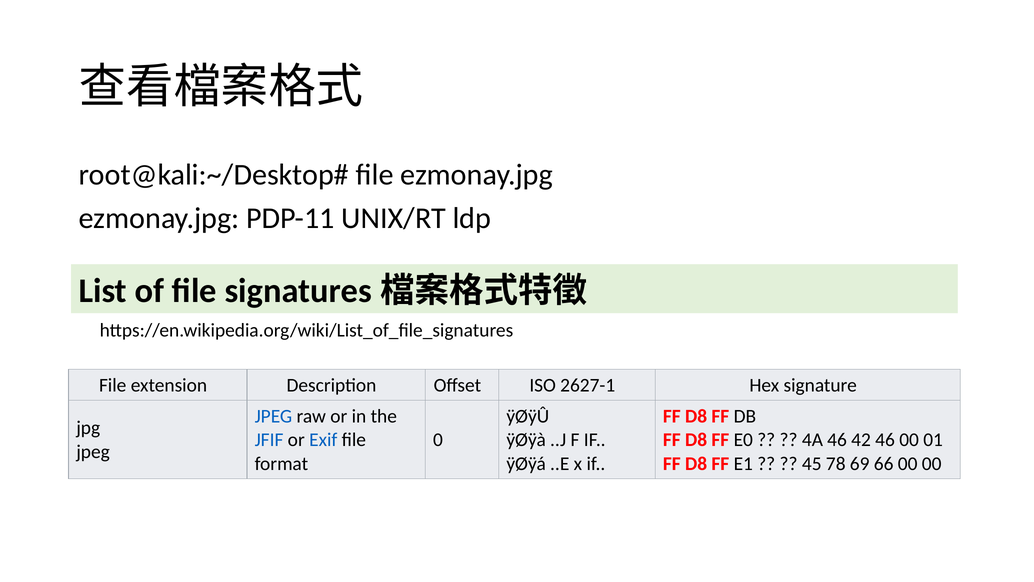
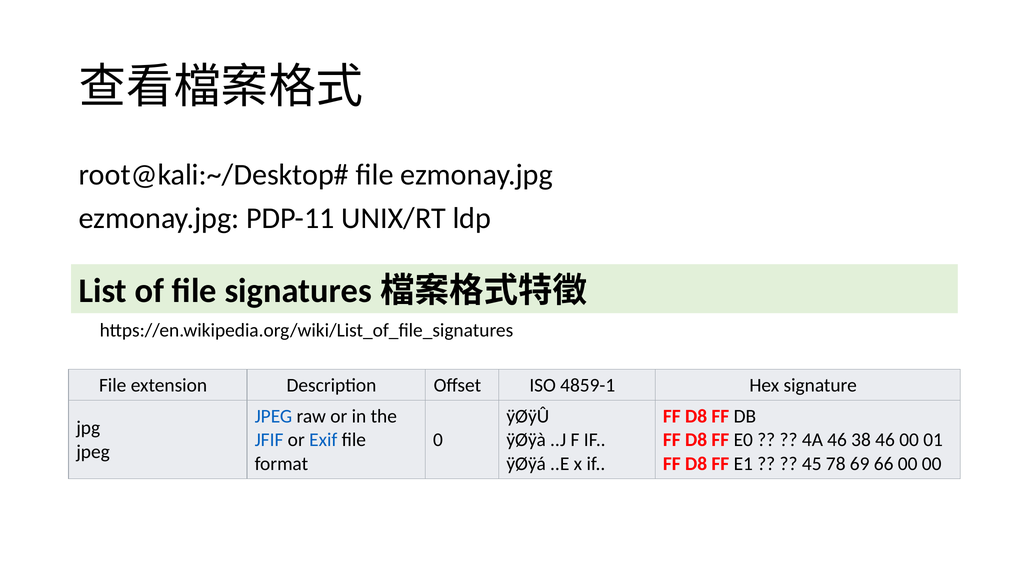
2627-1: 2627-1 -> 4859-1
42: 42 -> 38
